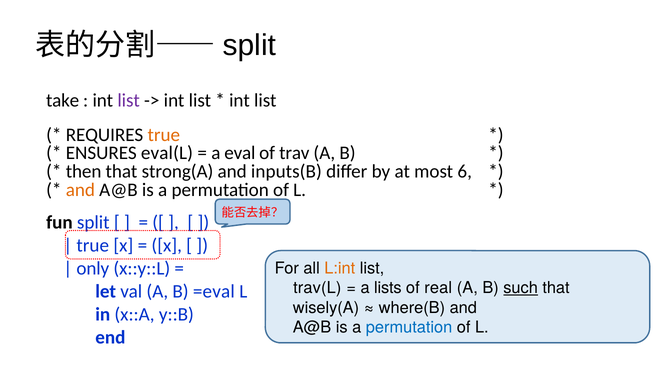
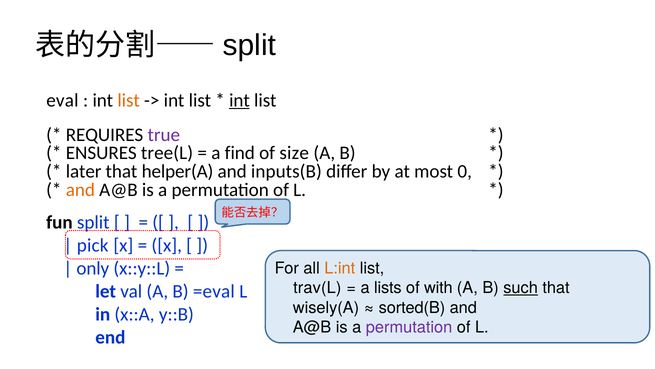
take: take -> eval
list at (129, 100) colour: purple -> orange
int at (239, 100) underline: none -> present
true at (164, 135) colour: orange -> purple
eval(L: eval(L -> tree(L
eval: eval -> find
trav: trav -> size
then: then -> later
strong(A: strong(A -> helper(A
6: 6 -> 0
true at (93, 245): true -> pick
real: real -> with
where(B: where(B -> sorted(B
permutation at (409, 327) colour: blue -> purple
